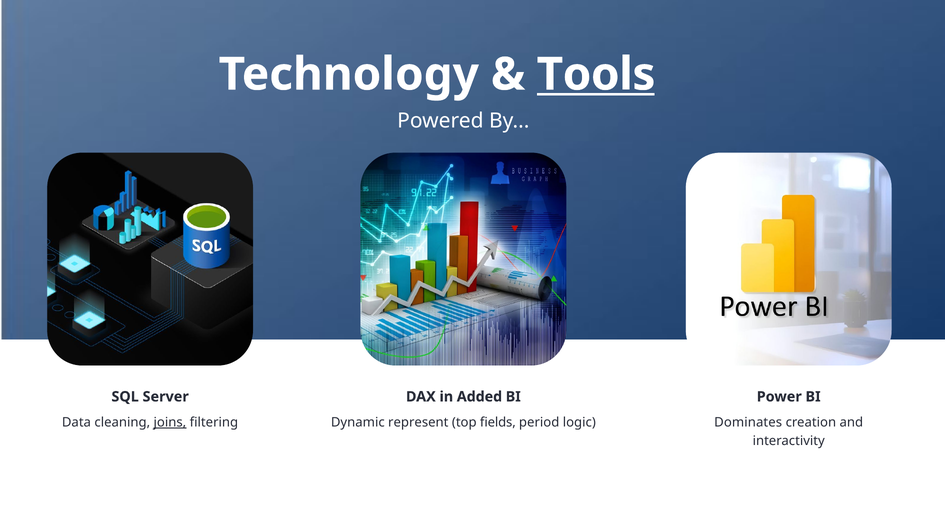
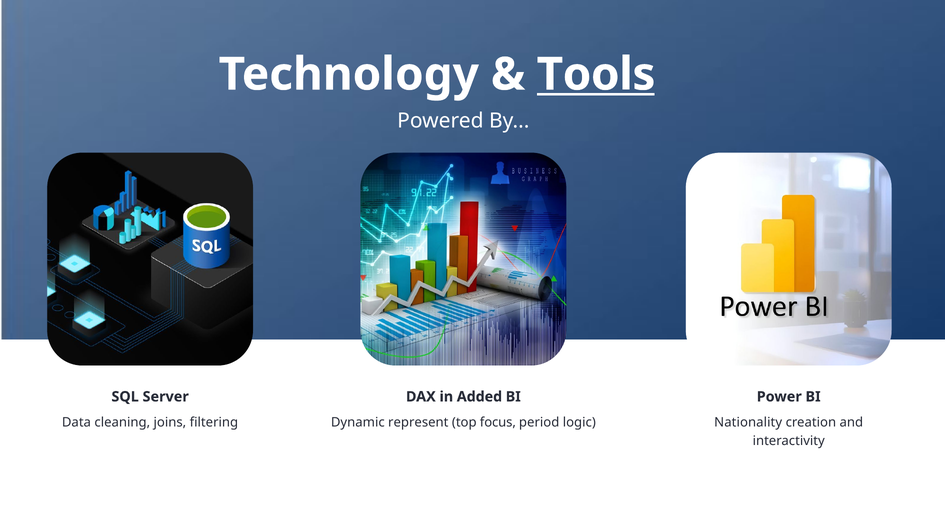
joins underline: present -> none
fields: fields -> focus
Dominates: Dominates -> Nationality
